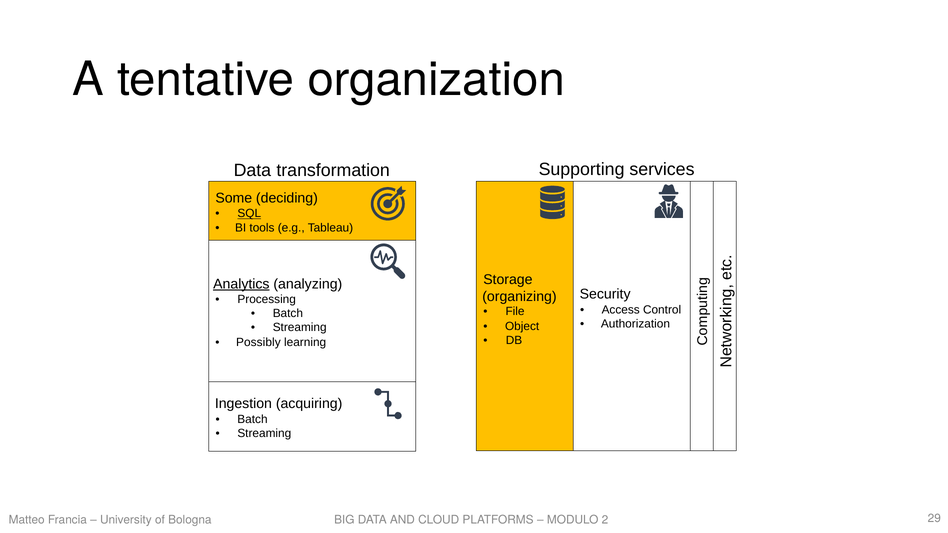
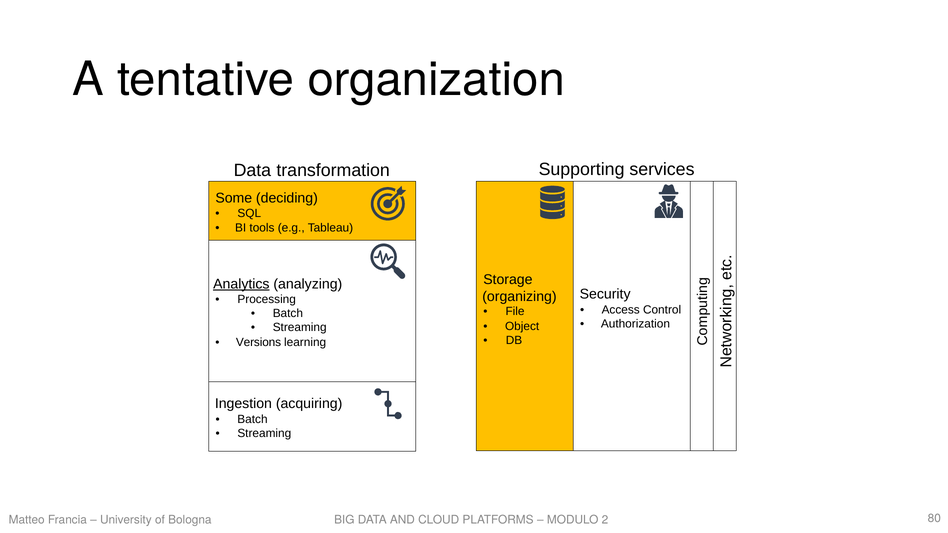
SQL underline: present -> none
Possibly: Possibly -> Versions
29: 29 -> 80
